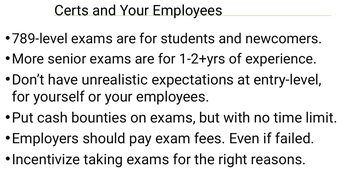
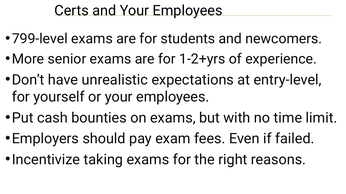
789-level: 789-level -> 799-level
